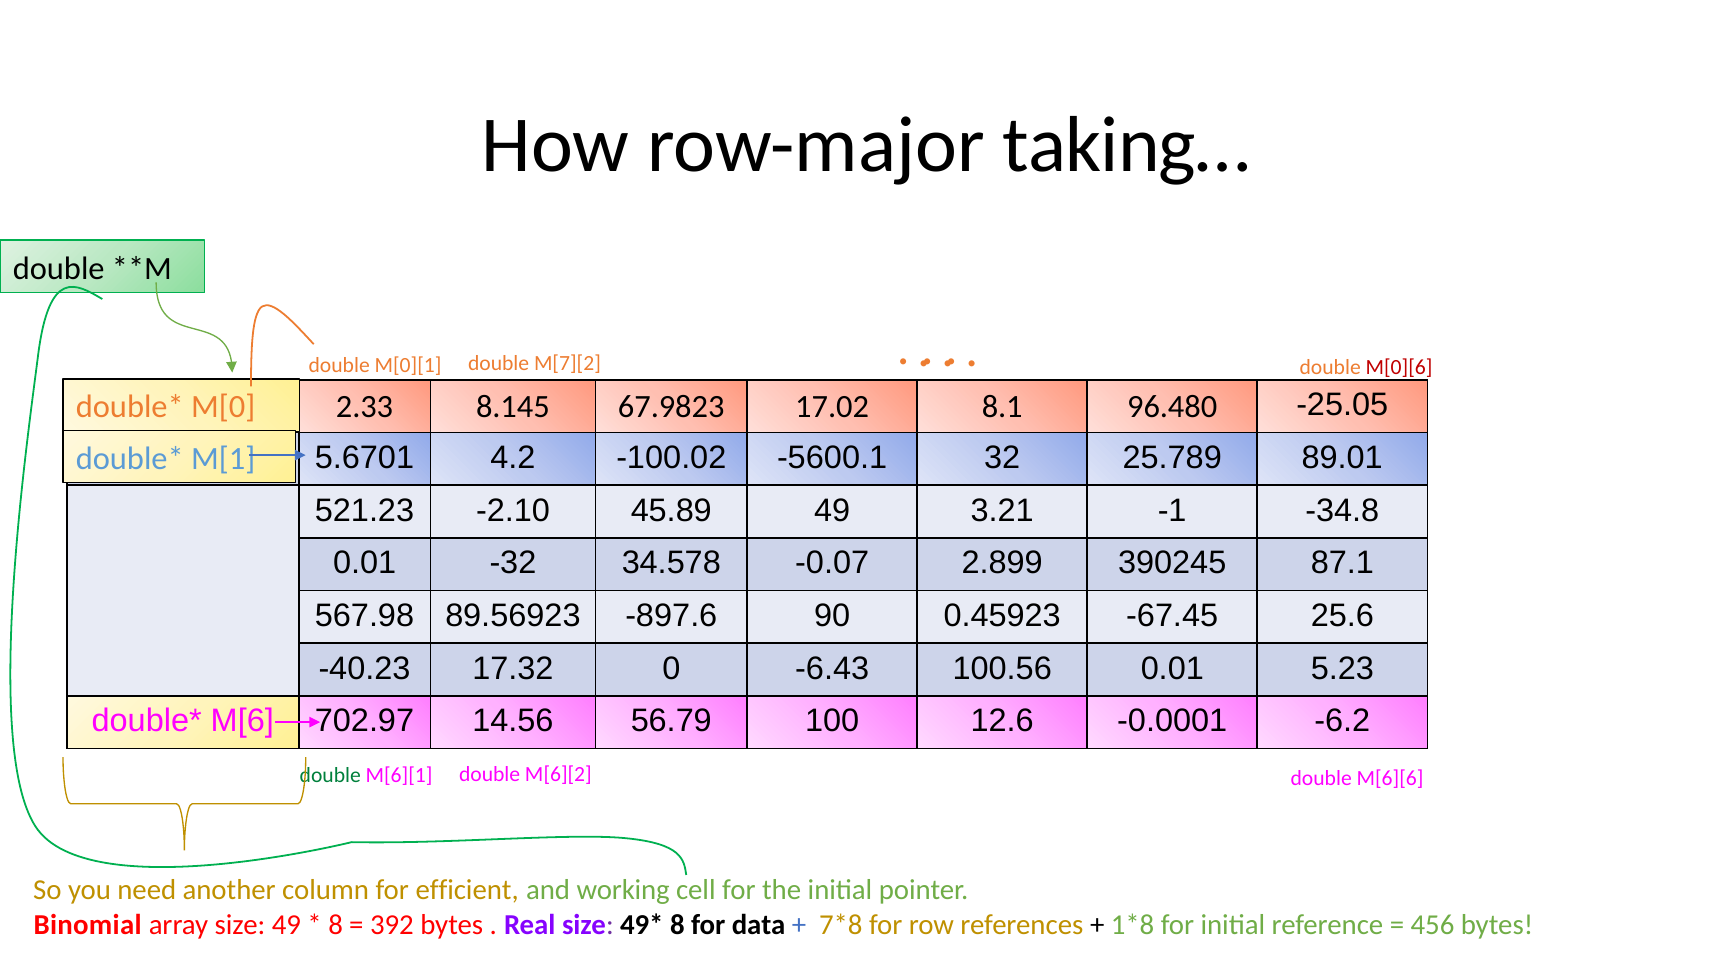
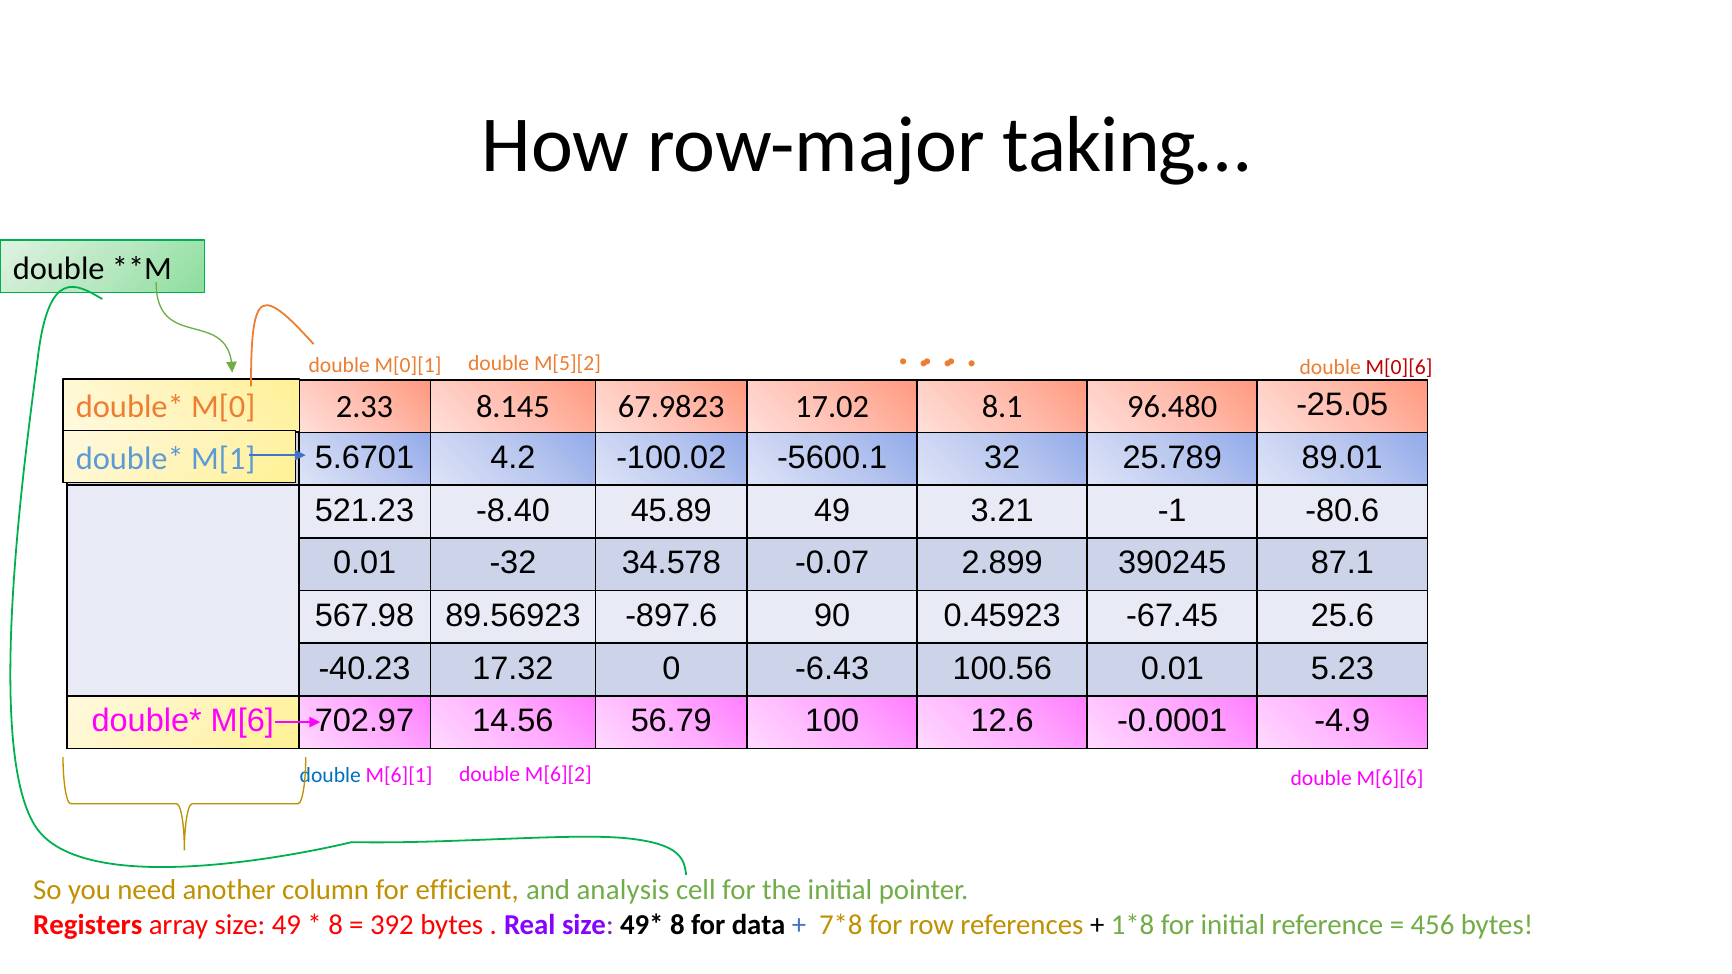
M[7][2: M[7][2 -> M[5][2
-2.10: -2.10 -> -8.40
-34.8: -34.8 -> -80.6
-6.2: -6.2 -> -4.9
double at (330, 776) colour: green -> blue
working: working -> analysis
Binomial: Binomial -> Registers
